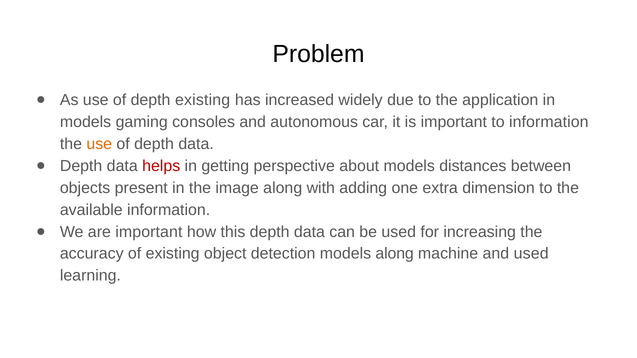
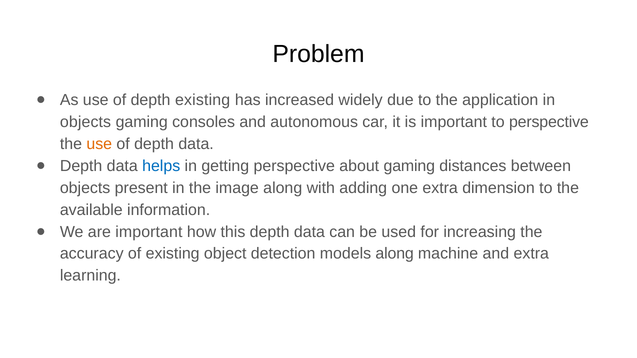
models at (86, 122): models -> objects
to information: information -> perspective
helps colour: red -> blue
about models: models -> gaming
and used: used -> extra
